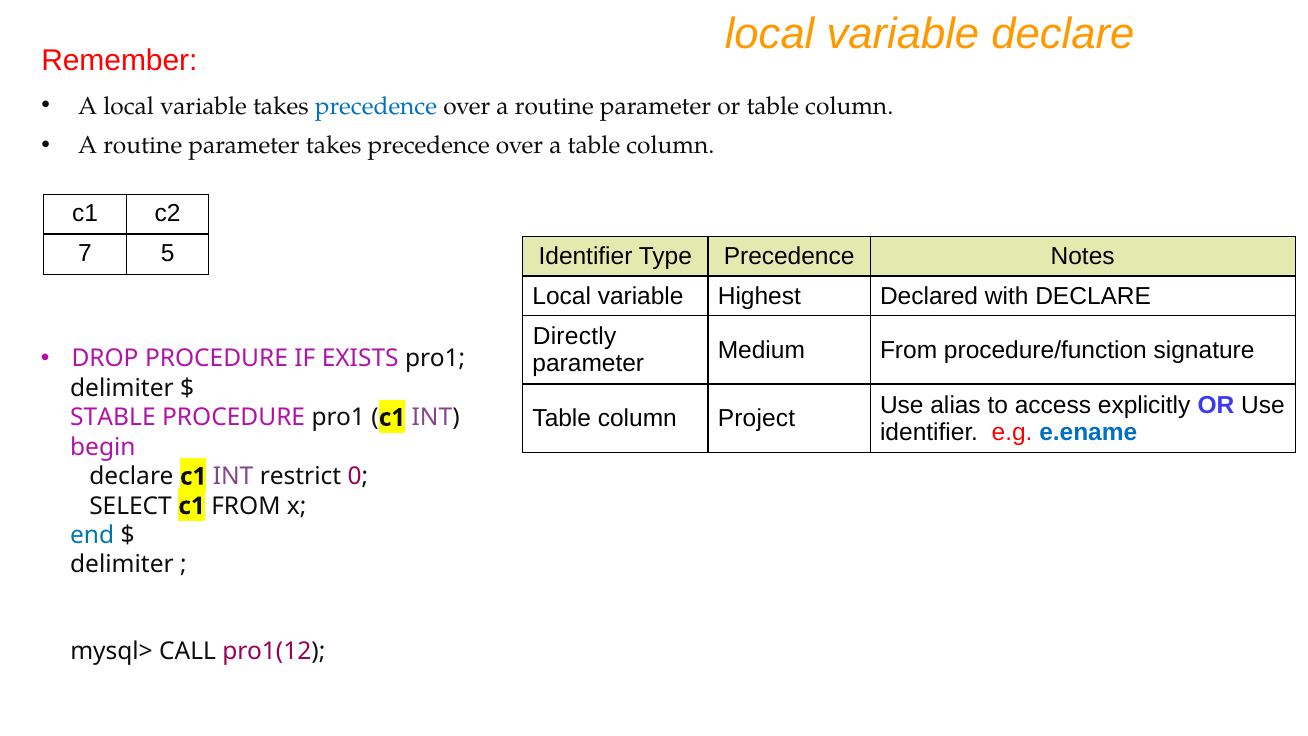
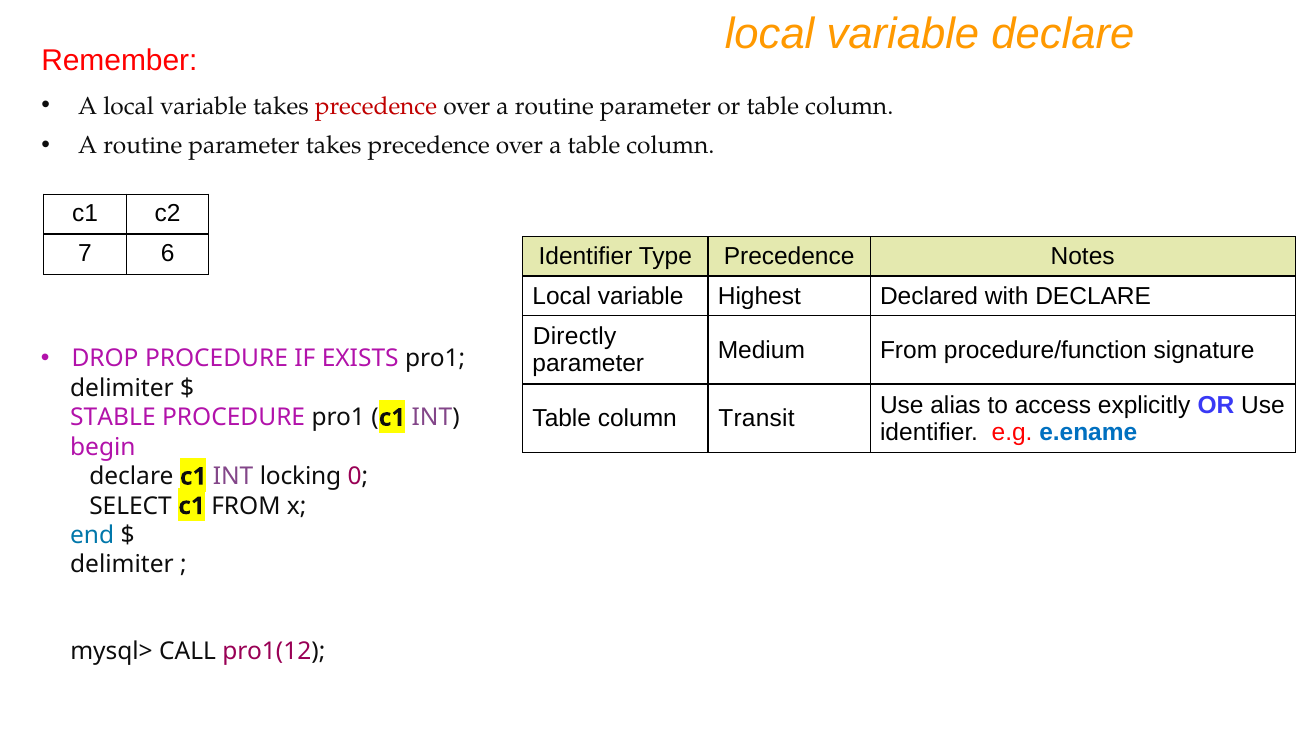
precedence at (376, 106) colour: blue -> red
5: 5 -> 6
Project: Project -> Transit
restrict: restrict -> locking
